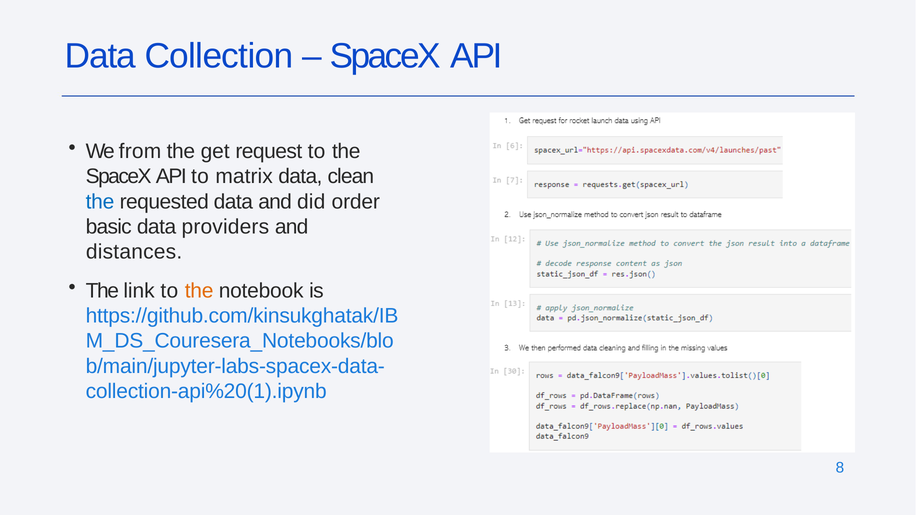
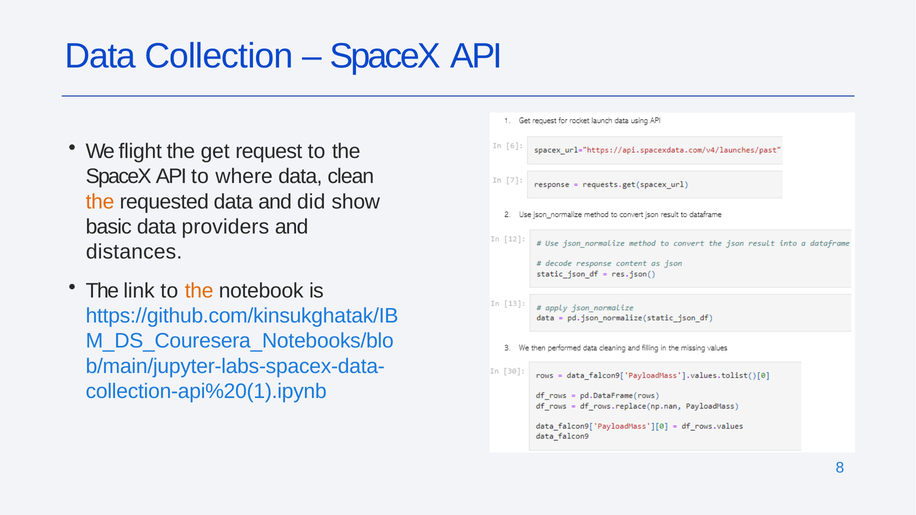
from: from -> flight
matrix: matrix -> where
the at (100, 202) colour: blue -> orange
order: order -> show
